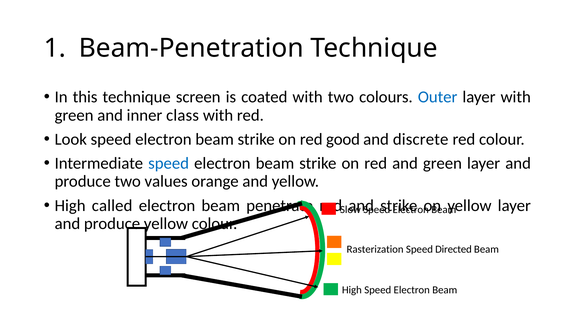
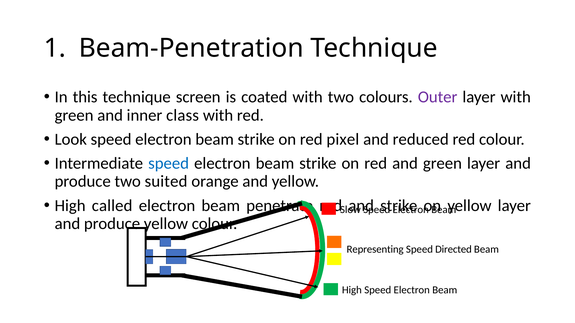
Outer colour: blue -> purple
good: good -> pixel
discrete: discrete -> reduced
values: values -> suited
Rasterization: Rasterization -> Representing
